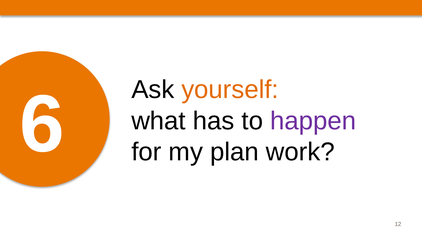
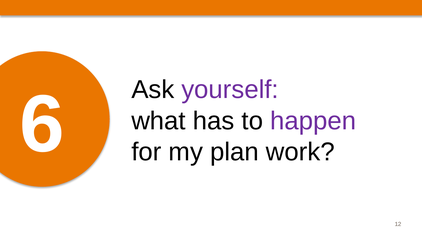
yourself colour: orange -> purple
